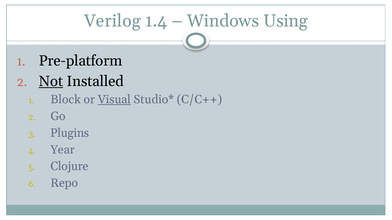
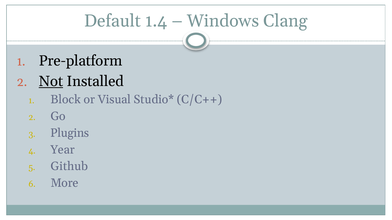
Verilog: Verilog -> Default
Using: Using -> Clang
Visual underline: present -> none
Clojure: Clojure -> Github
Repo: Repo -> More
